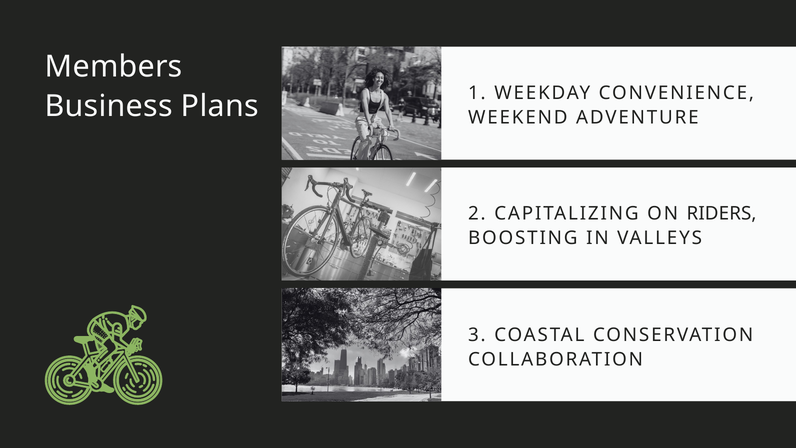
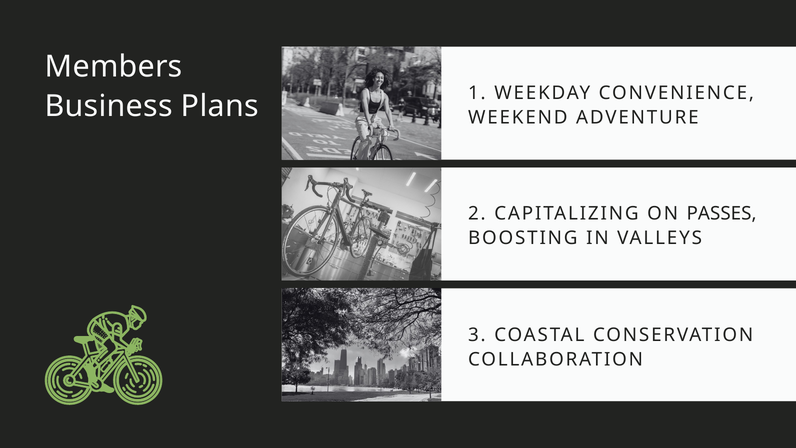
RIDERS: RIDERS -> PASSES
